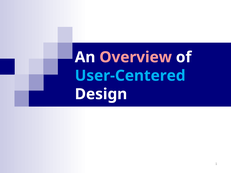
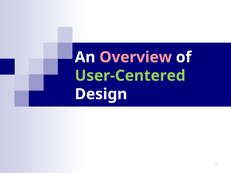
User-Centered colour: light blue -> light green
